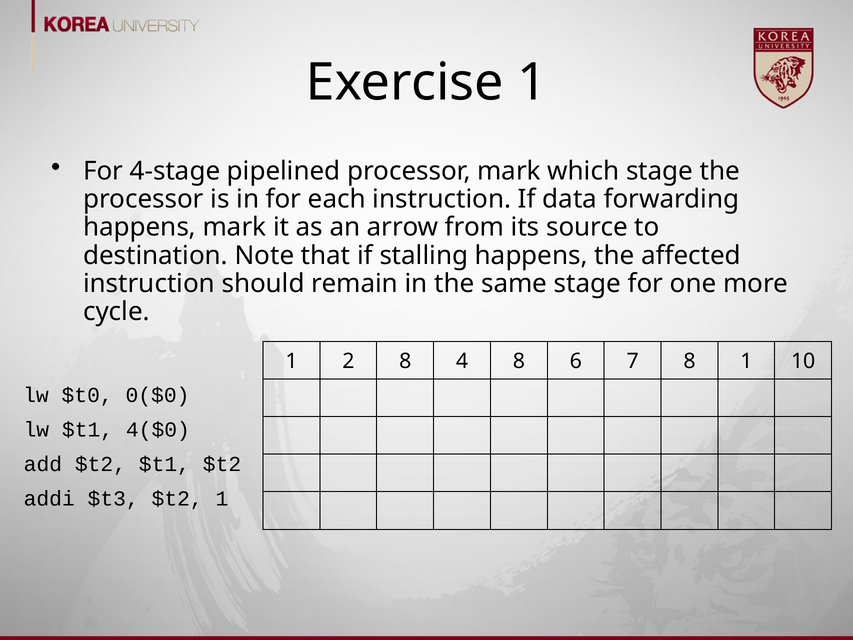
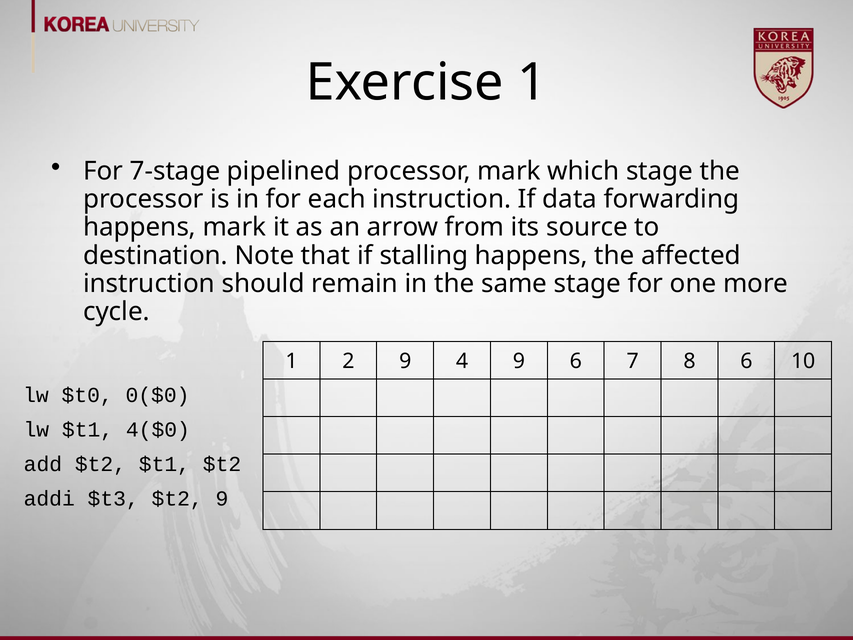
4-stage: 4-stage -> 7-stage
2 8: 8 -> 9
4 8: 8 -> 9
8 1: 1 -> 6
$t2 1: 1 -> 9
